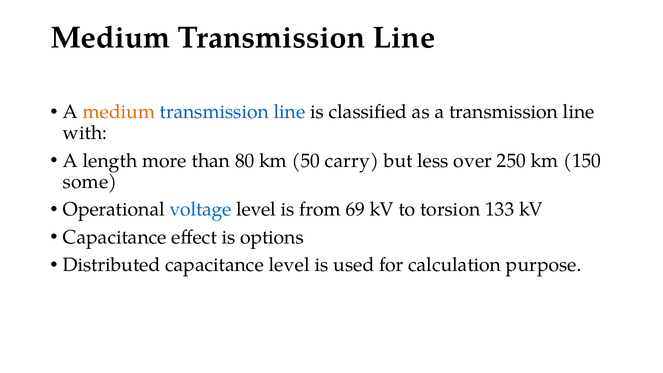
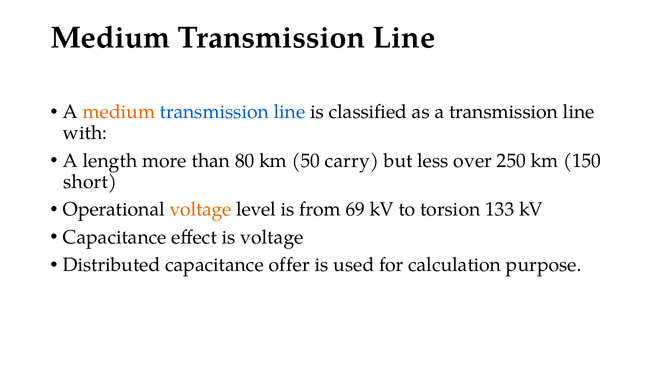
some: some -> short
voltage at (201, 209) colour: blue -> orange
is options: options -> voltage
capacitance level: level -> offer
